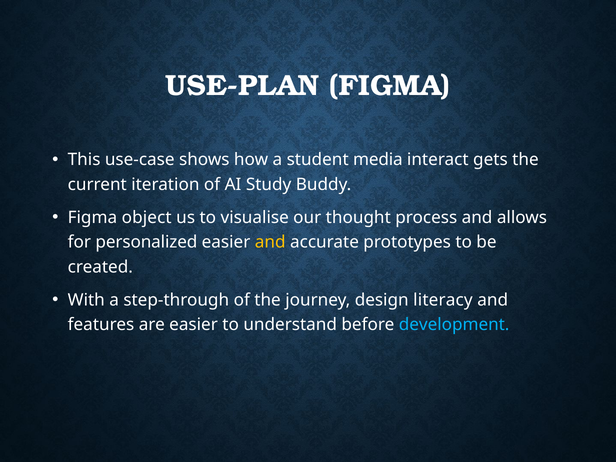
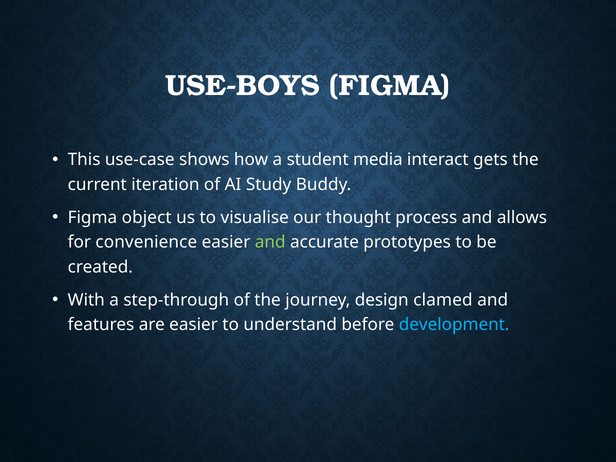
USE-PLAN: USE-PLAN -> USE-BOYS
personalized: personalized -> convenience
and at (270, 242) colour: yellow -> light green
literacy: literacy -> clamed
